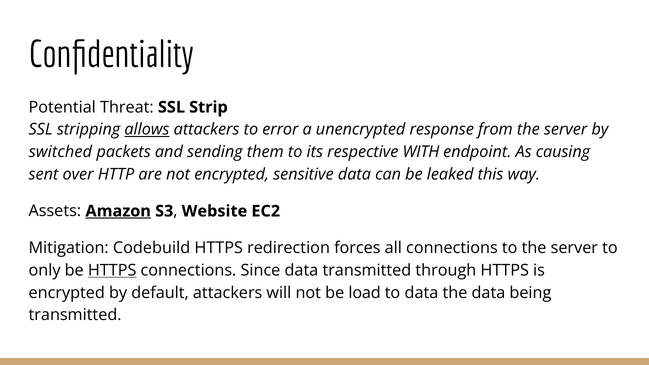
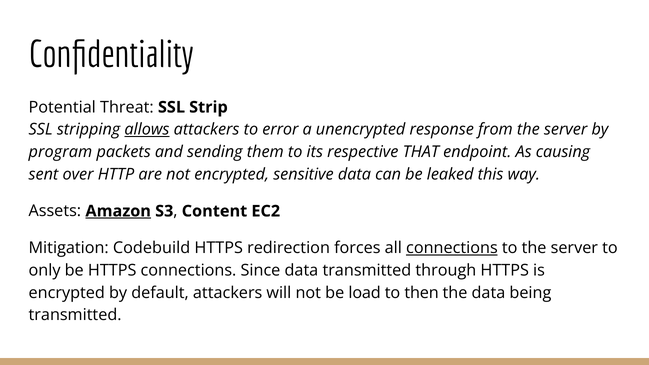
switched: switched -> program
WITH: WITH -> THAT
Website: Website -> Content
connections at (452, 248) underline: none -> present
HTTPS at (112, 270) underline: present -> none
to data: data -> then
